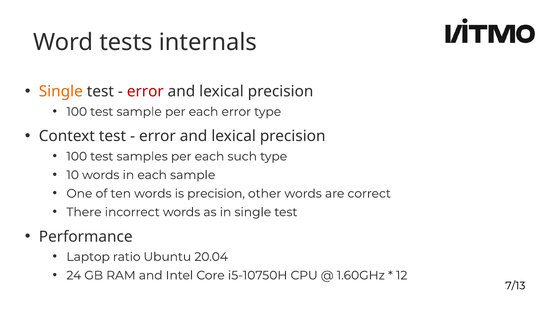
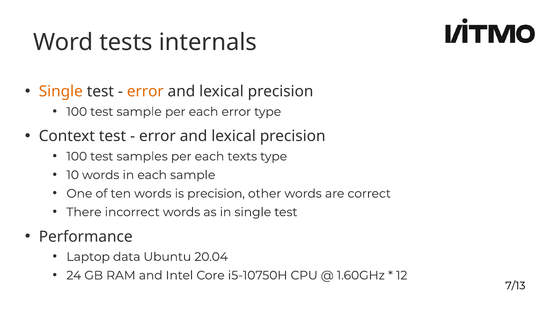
error at (145, 92) colour: red -> orange
such: such -> texts
ratio: ratio -> data
